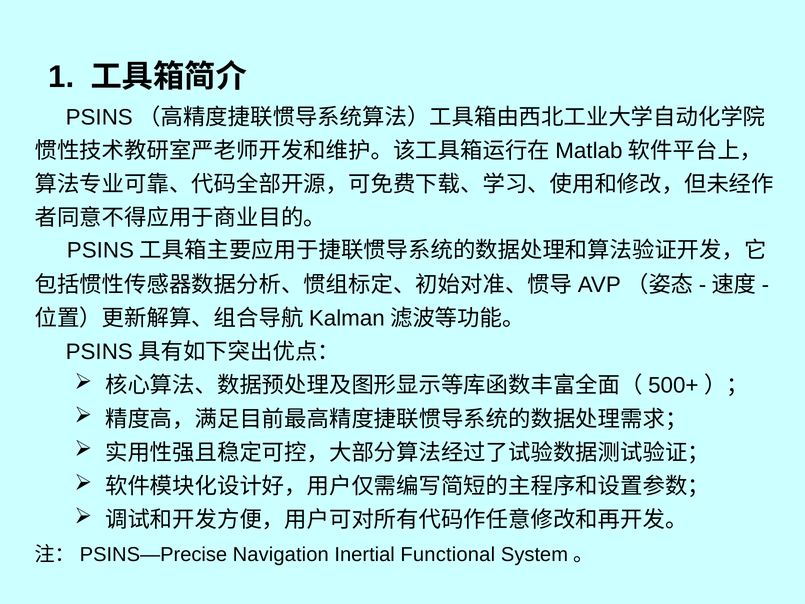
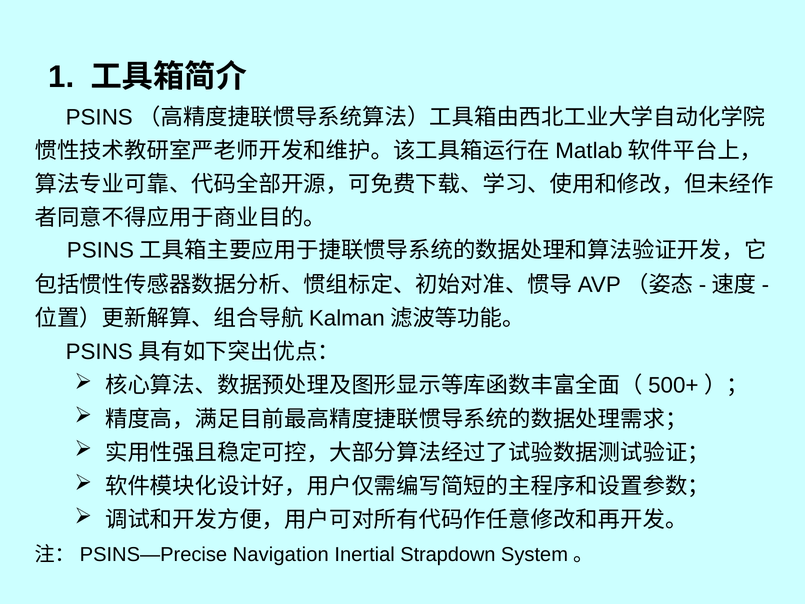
Functional: Functional -> Strapdown
